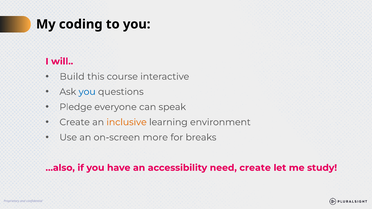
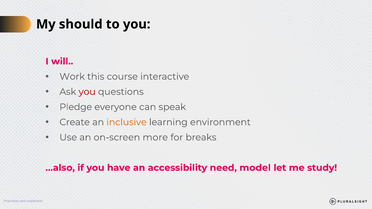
coding: coding -> should
Build: Build -> Work
you at (87, 92) colour: blue -> red
need create: create -> model
